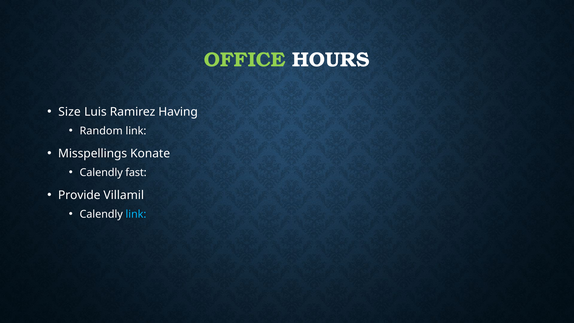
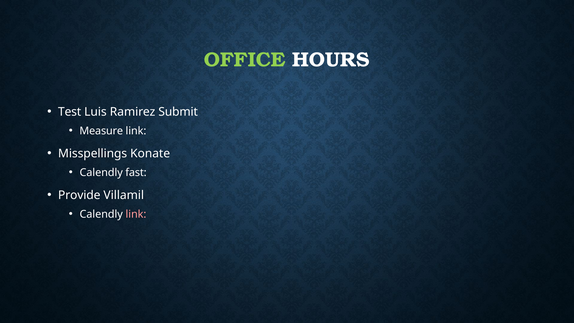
Size: Size -> Test
Having: Having -> Submit
Random: Random -> Measure
link at (136, 214) colour: light blue -> pink
